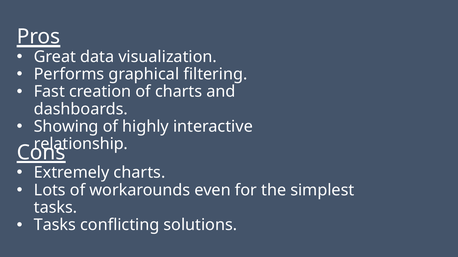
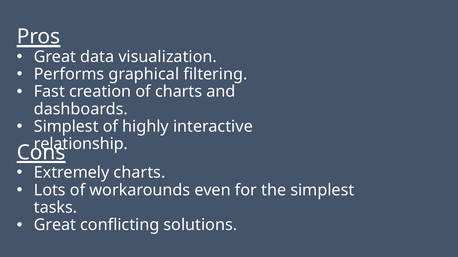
Showing at (66, 127): Showing -> Simplest
Tasks at (55, 226): Tasks -> Great
